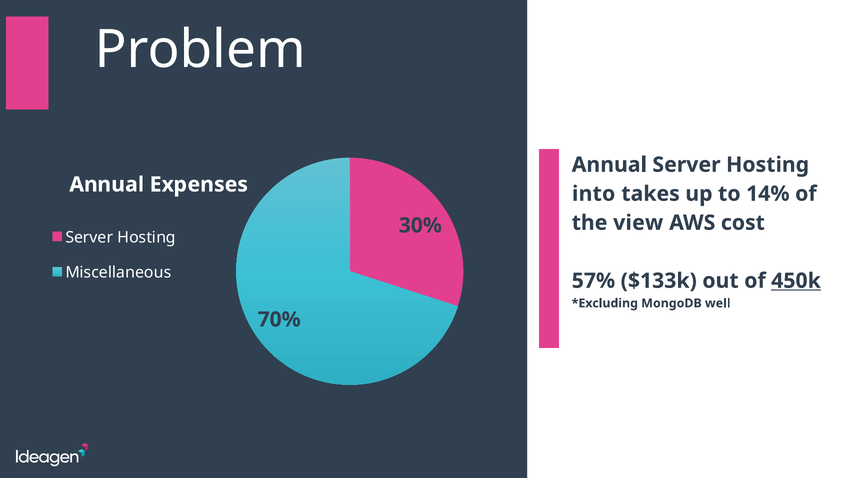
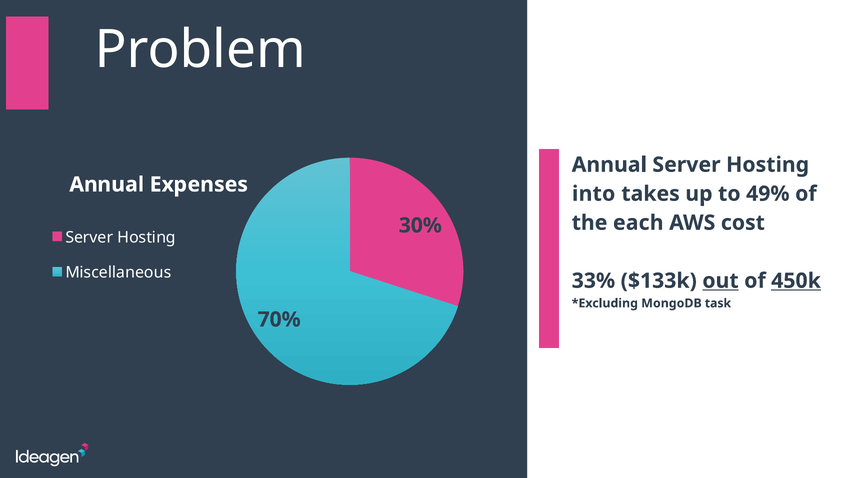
14%: 14% -> 49%
view: view -> each
57%: 57% -> 33%
out underline: none -> present
well: well -> task
